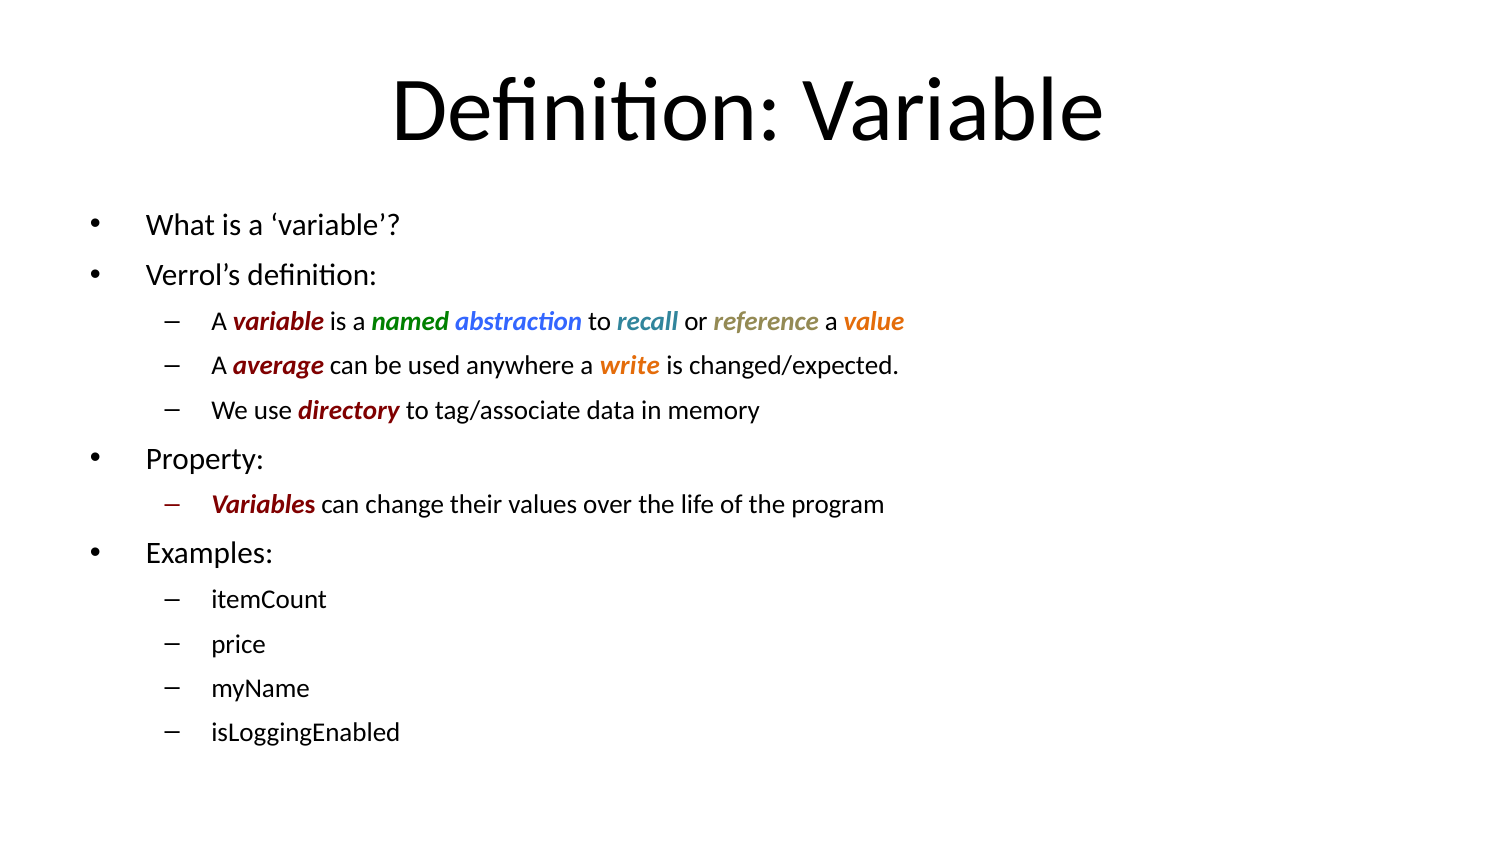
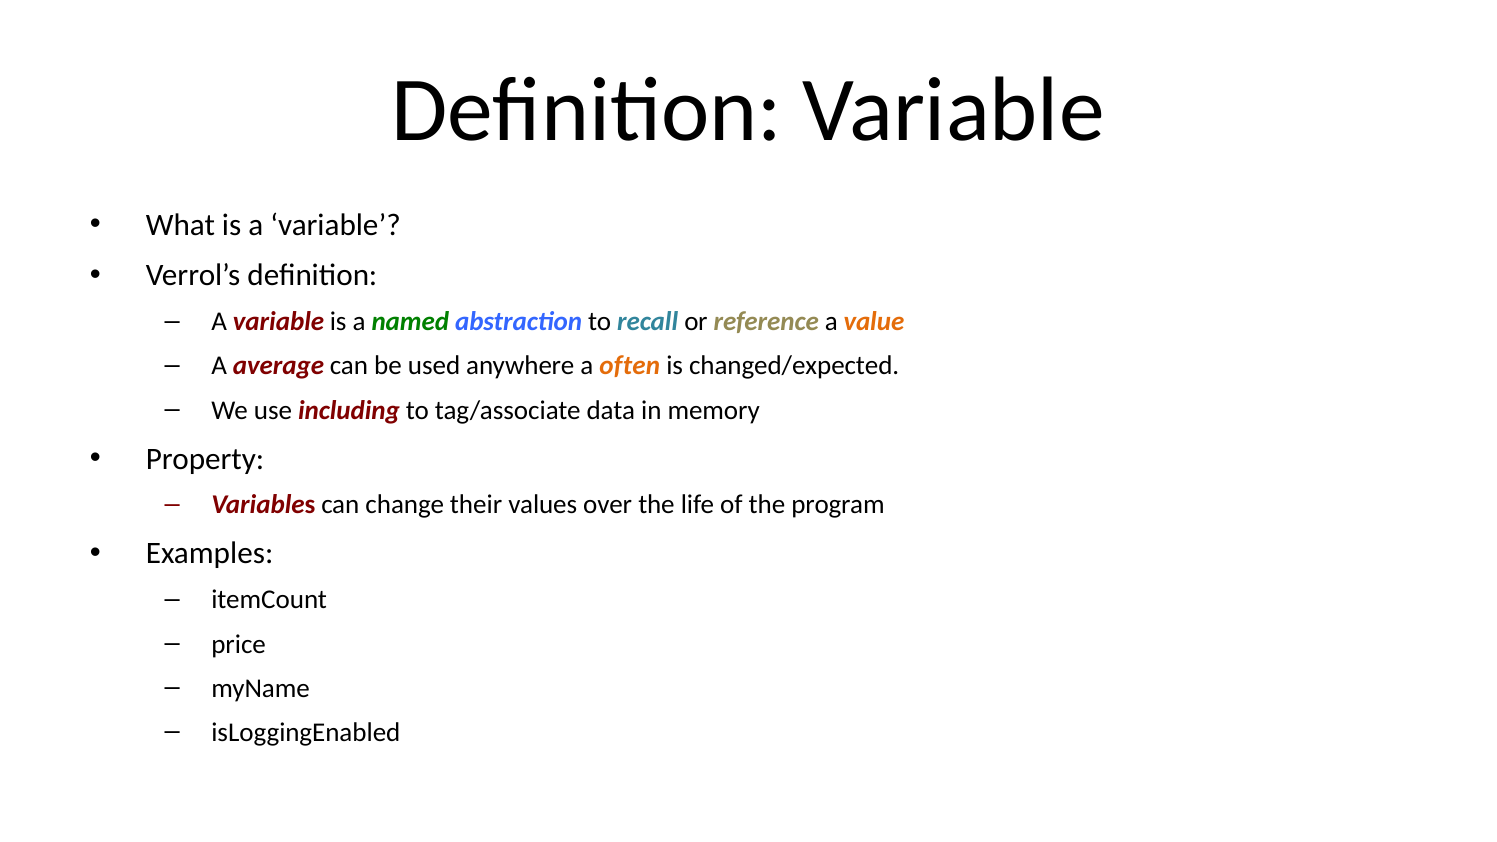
write: write -> often
directory: directory -> including
